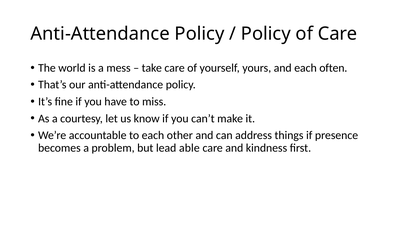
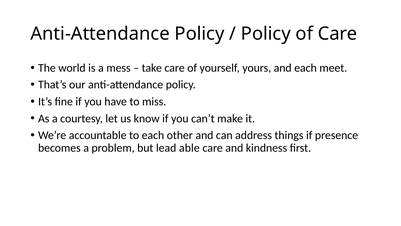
often: often -> meet
